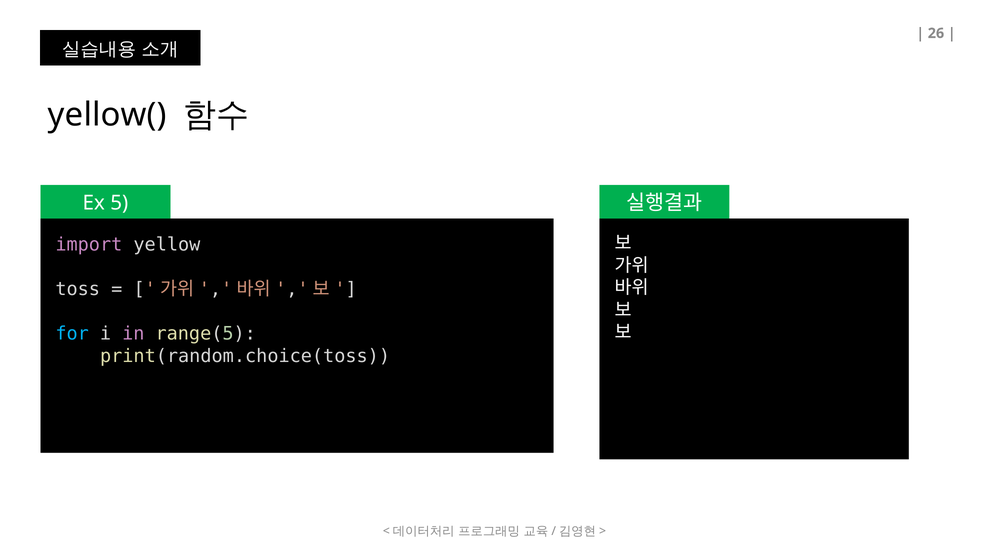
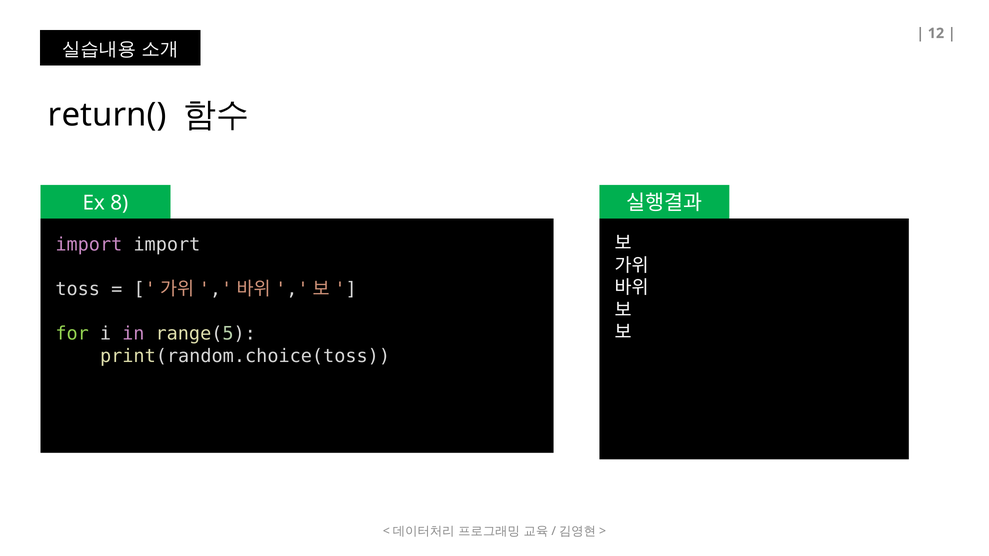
26: 26 -> 12
yellow(: yellow( -> return(
5: 5 -> 8
import yellow: yellow -> import
for colour: light blue -> light green
